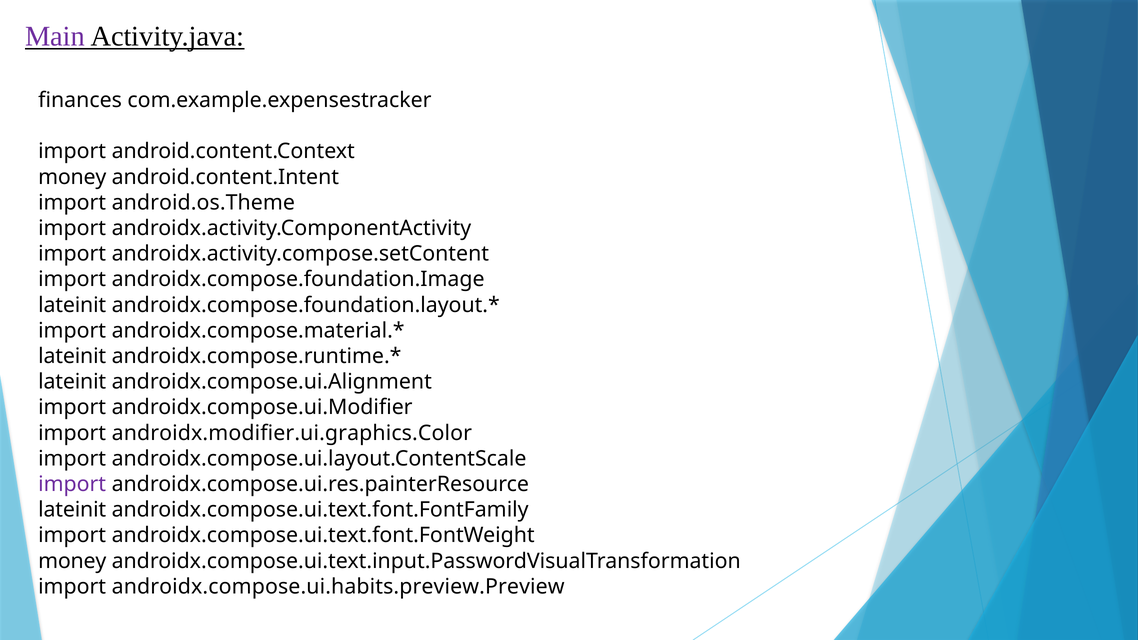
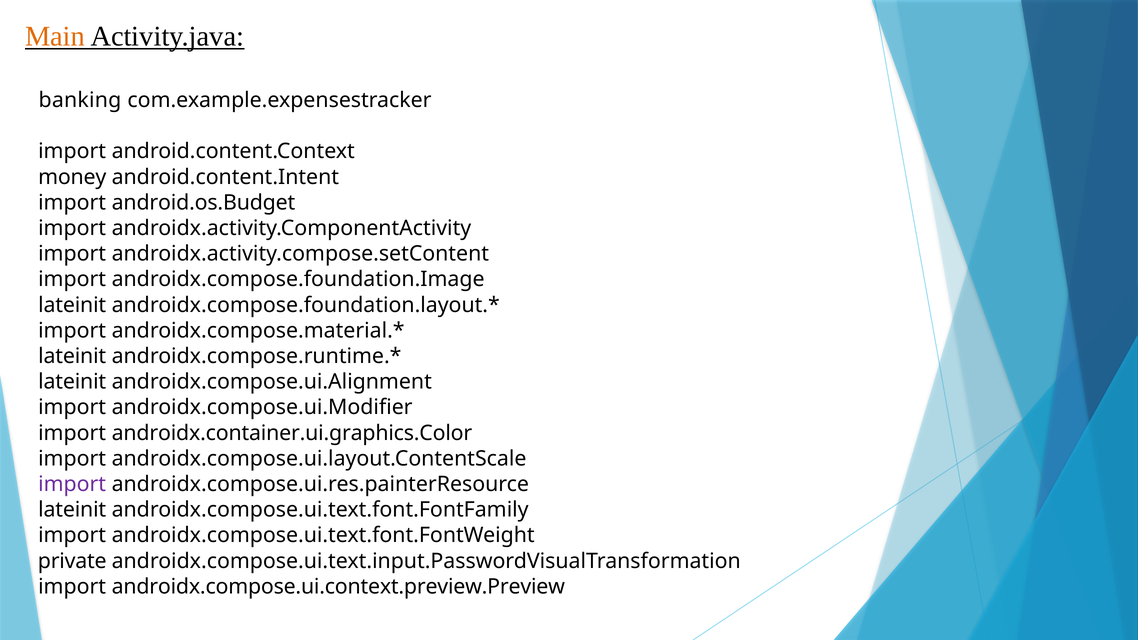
Main colour: purple -> orange
finances: finances -> banking
android.os.Theme: android.os.Theme -> android.os.Budget
androidx.modifier.ui.graphics.Color: androidx.modifier.ui.graphics.Color -> androidx.container.ui.graphics.Color
money at (72, 561): money -> private
androidx.compose.ui.habits.preview.Preview: androidx.compose.ui.habits.preview.Preview -> androidx.compose.ui.context.preview.Preview
